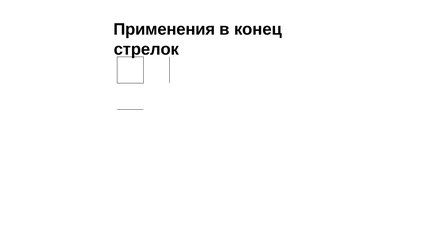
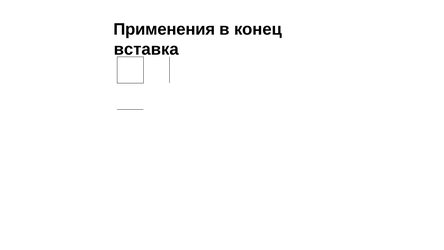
стрелок: стрелок -> вставка
